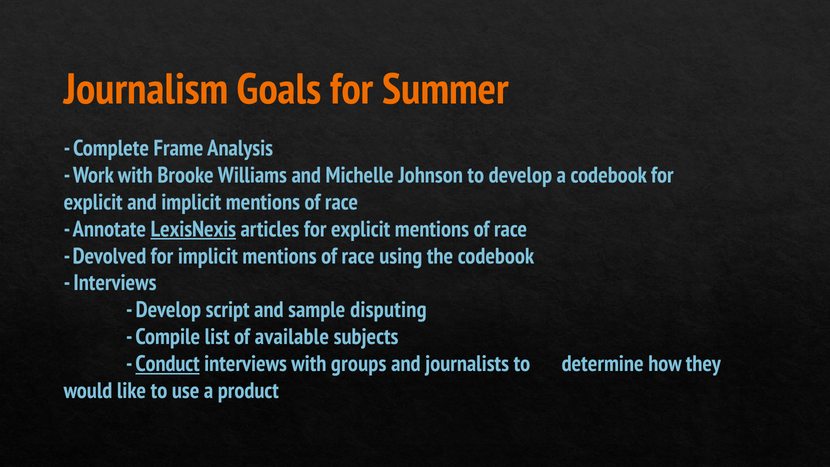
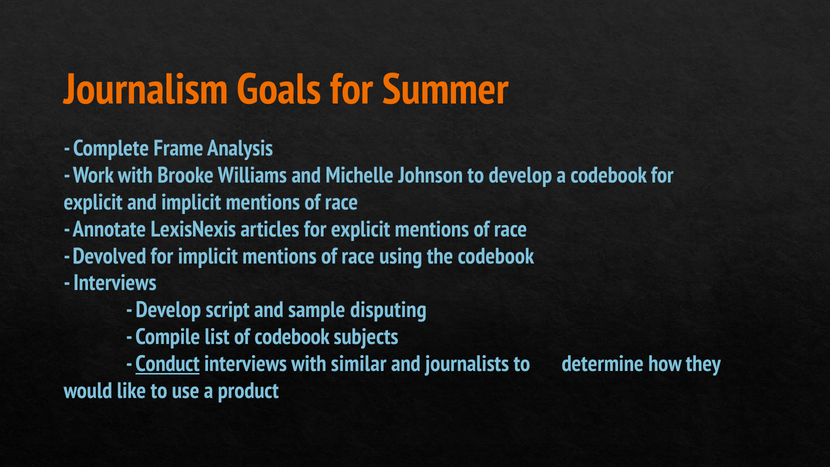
LexisNexis underline: present -> none
of available: available -> codebook
groups: groups -> similar
